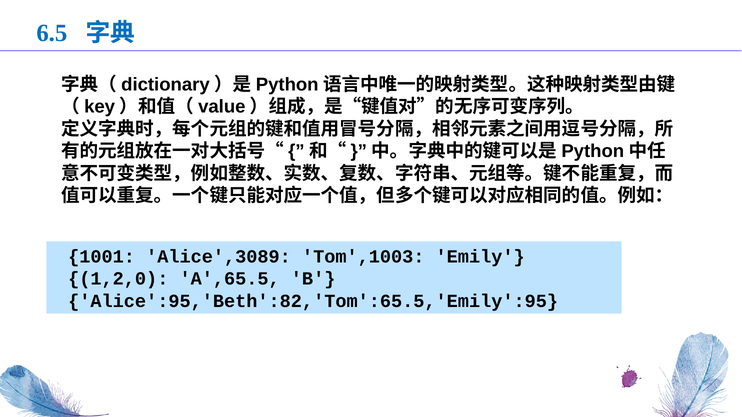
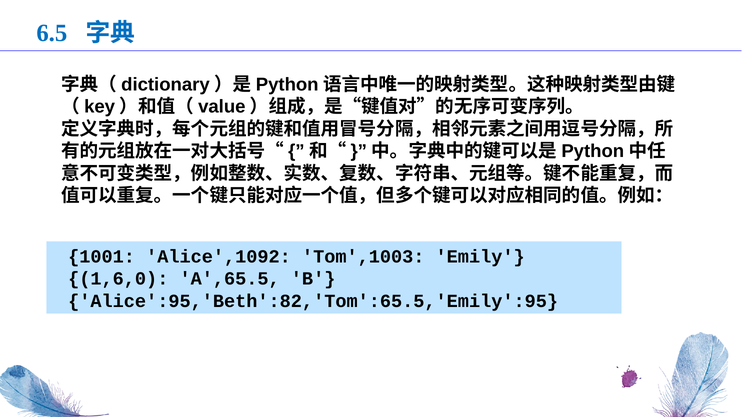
Alice',3089: Alice',3089 -> Alice',1092
1,2,0: 1,2,0 -> 1,6,0
